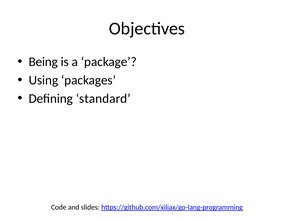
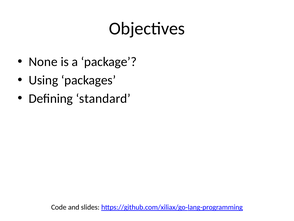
Being: Being -> None
